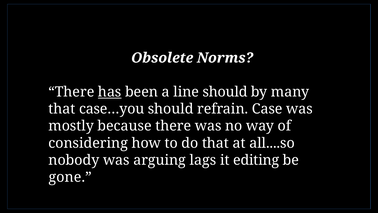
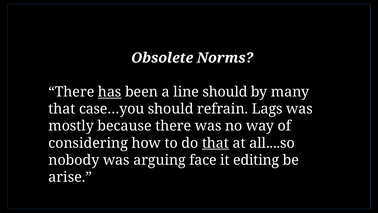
Case: Case -> Lags
that at (215, 143) underline: none -> present
lags: lags -> face
gone: gone -> arise
